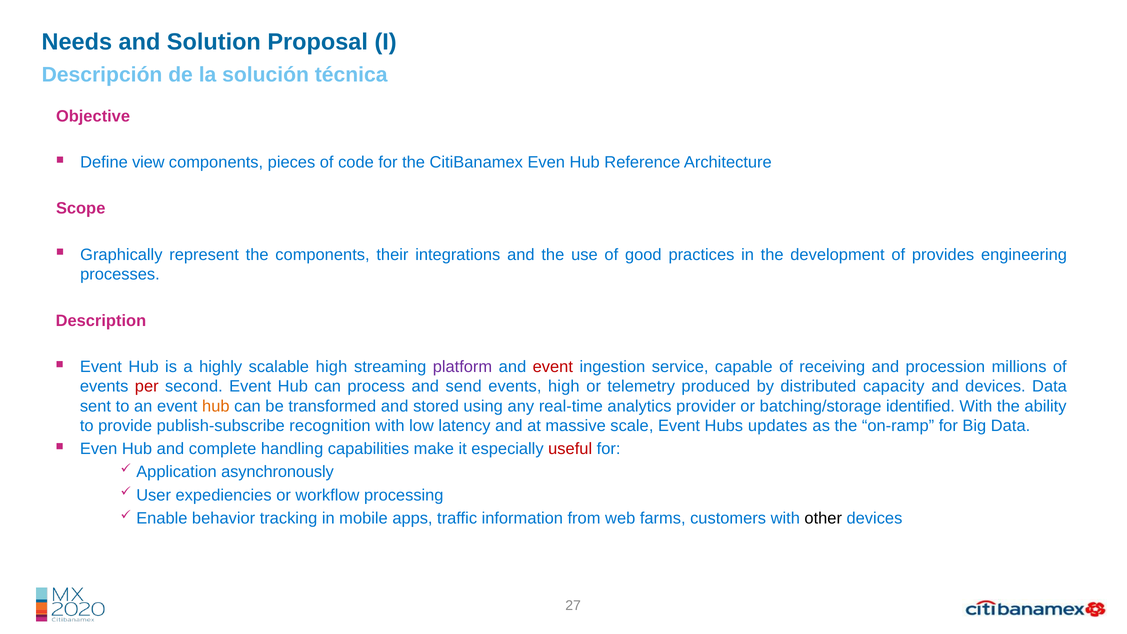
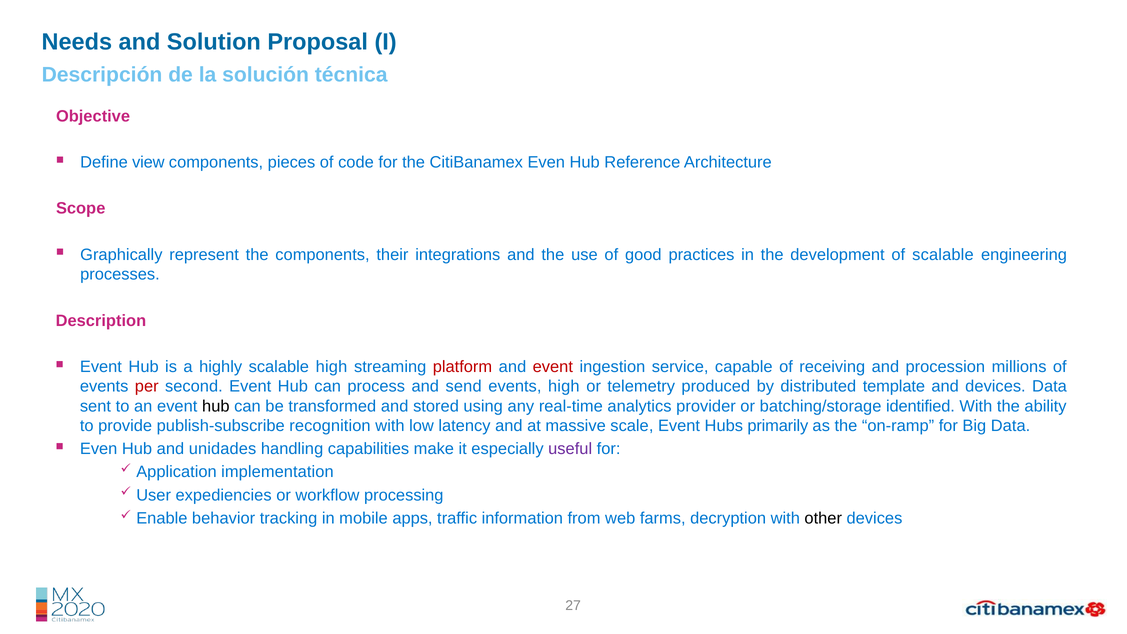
of provides: provides -> scalable
platform colour: purple -> red
capacity: capacity -> template
hub at (216, 406) colour: orange -> black
updates: updates -> primarily
complete: complete -> unidades
useful colour: red -> purple
asynchronously: asynchronously -> implementation
customers: customers -> decryption
